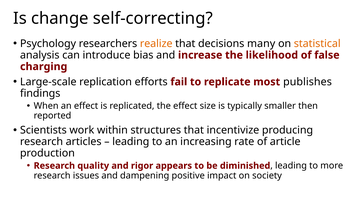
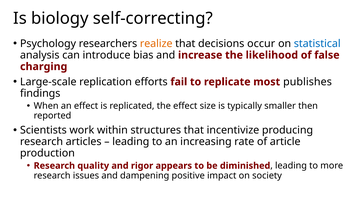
change: change -> biology
many: many -> occur
statistical colour: orange -> blue
